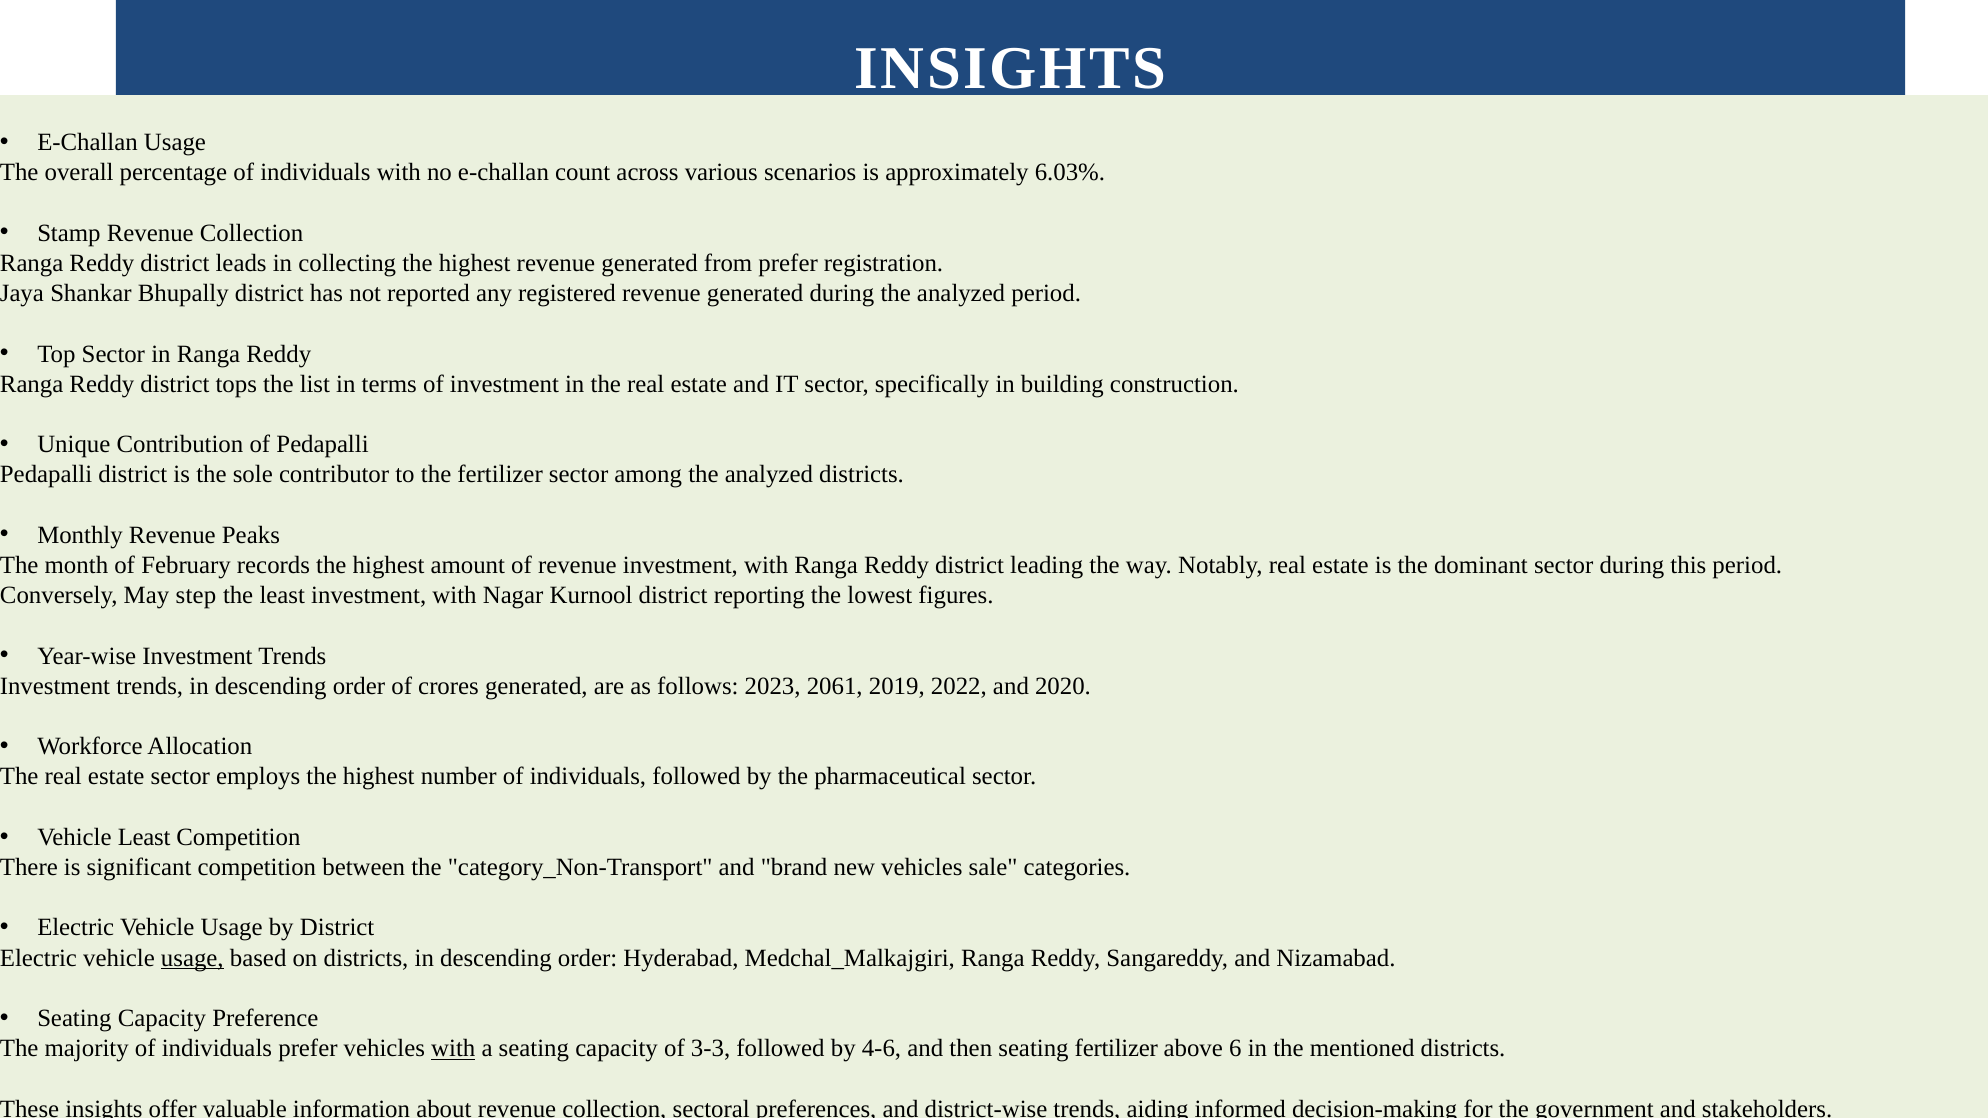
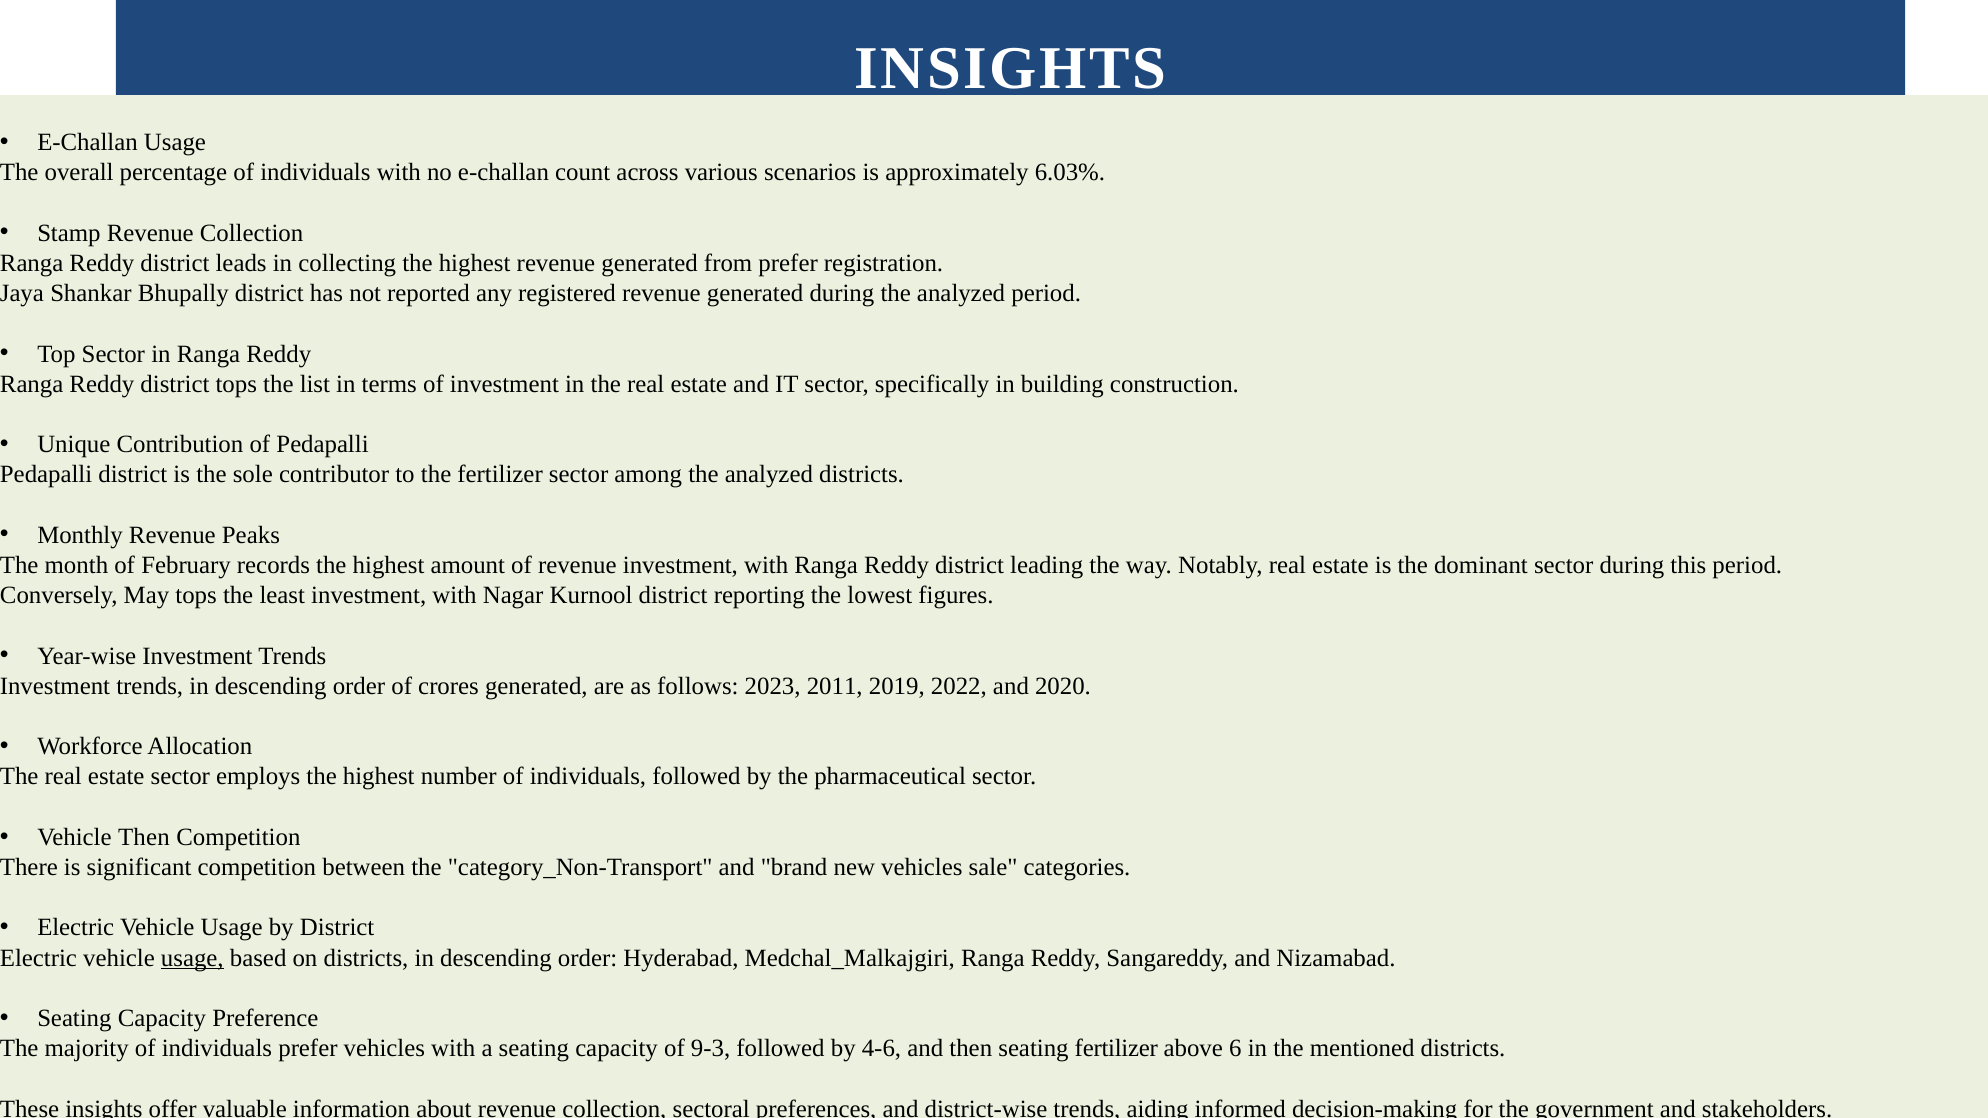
May step: step -> tops
2061: 2061 -> 2011
Vehicle Least: Least -> Then
with at (453, 1049) underline: present -> none
3-3: 3-3 -> 9-3
